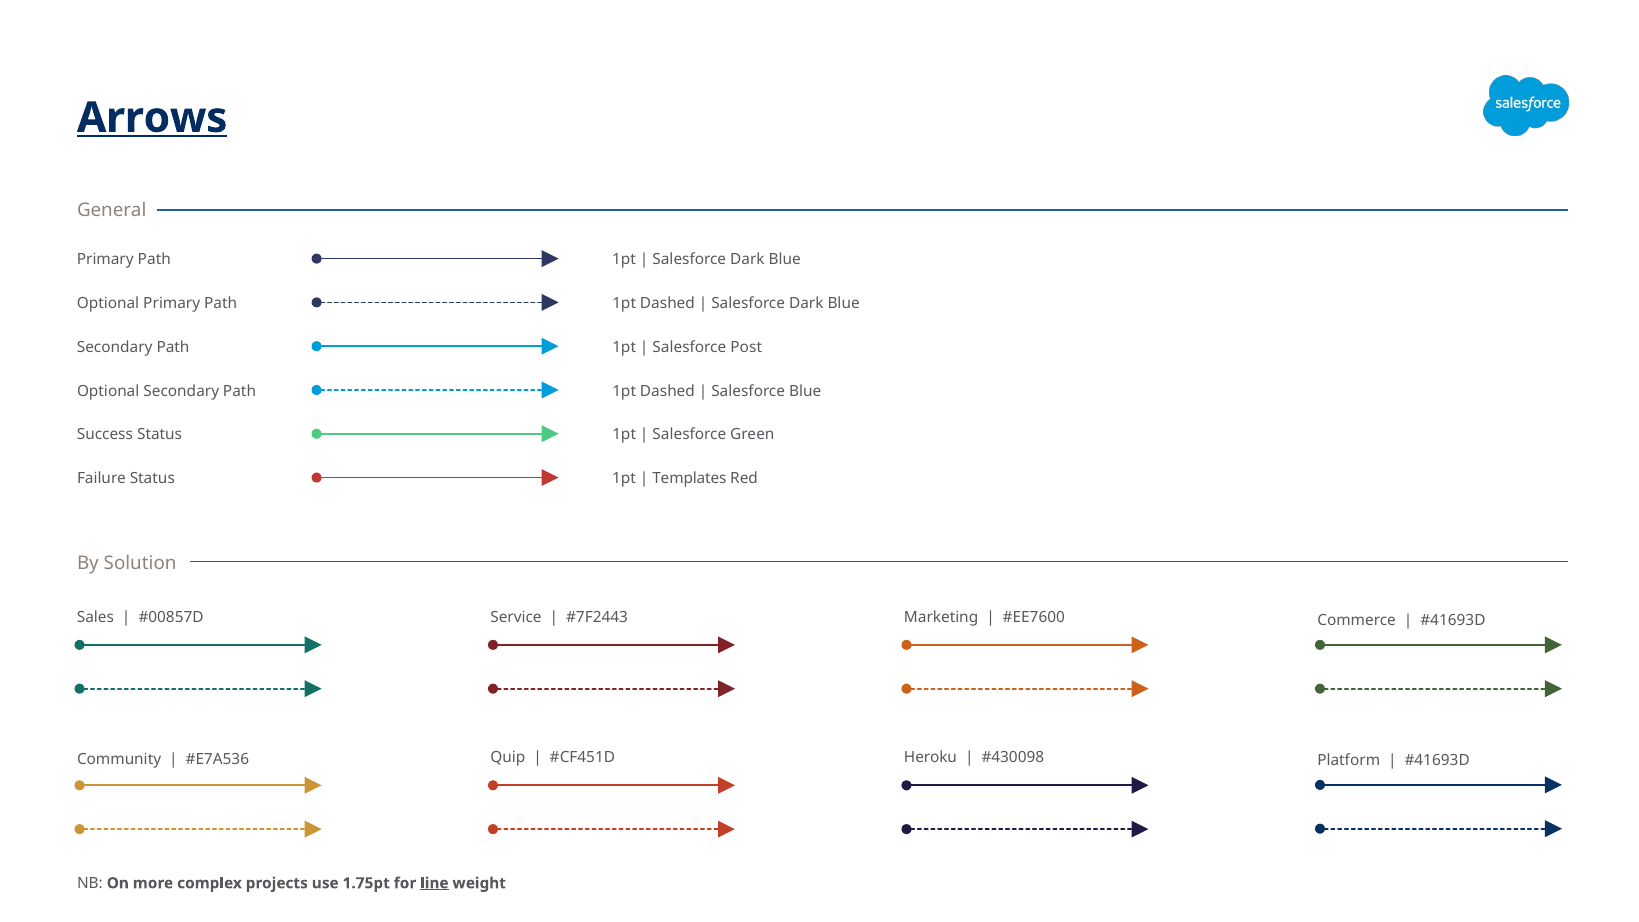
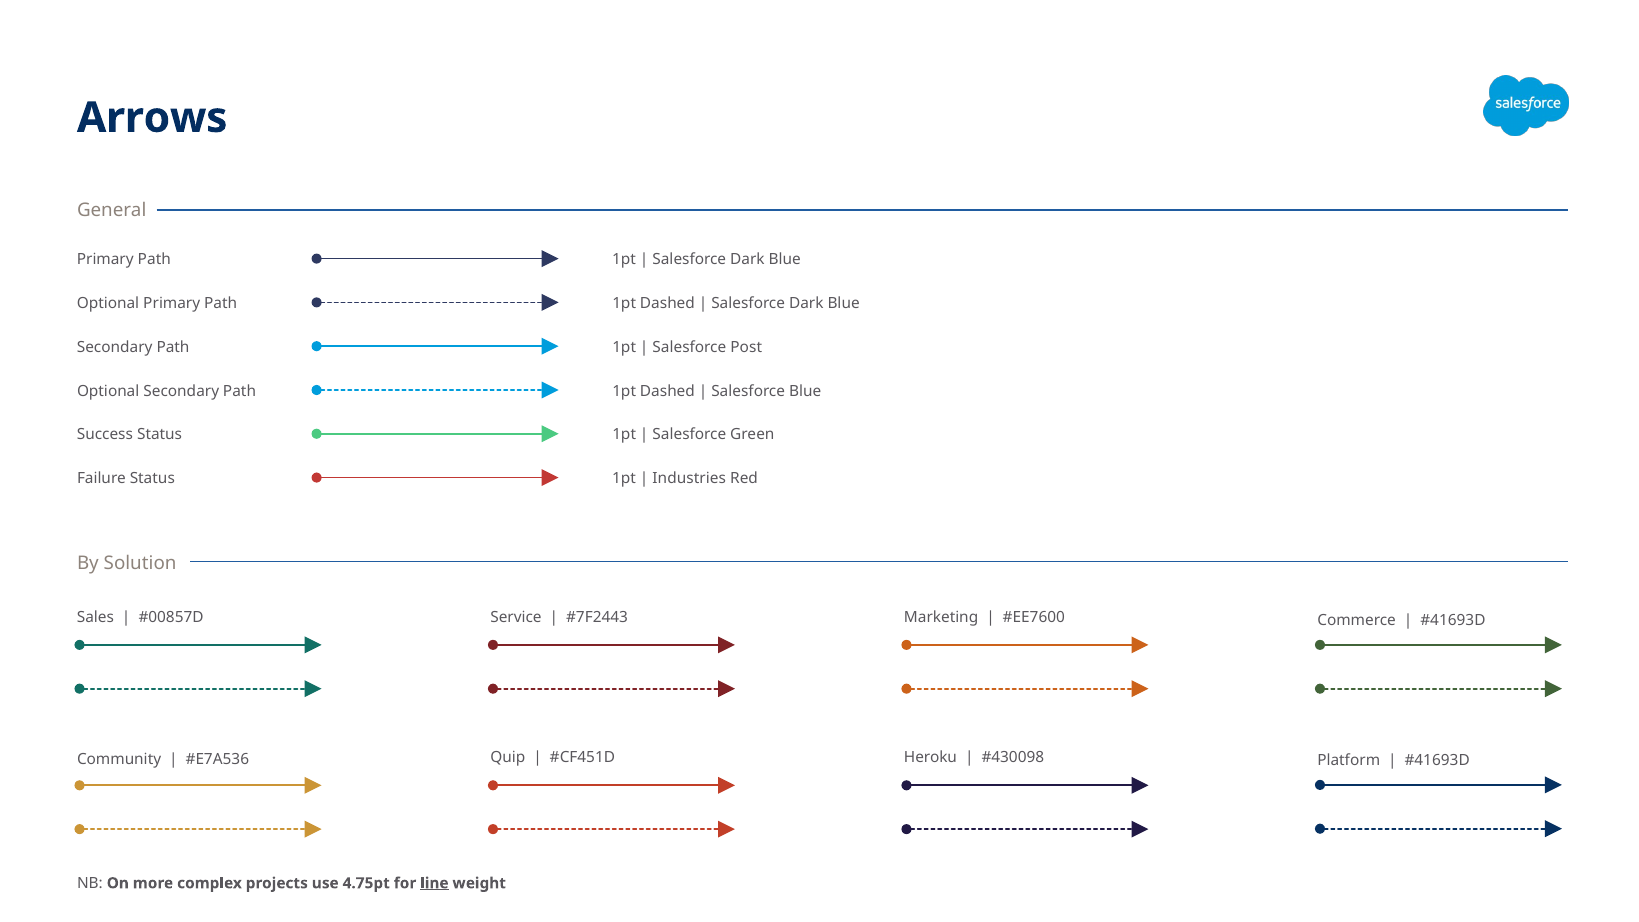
Arrows underline: present -> none
Templates: Templates -> Industries
1.75pt: 1.75pt -> 4.75pt
